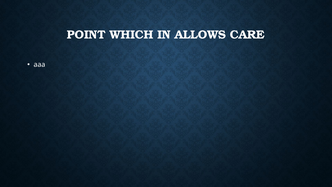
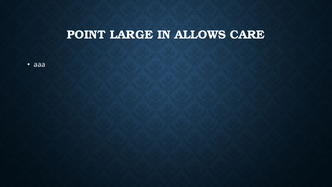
WHICH: WHICH -> LARGE
